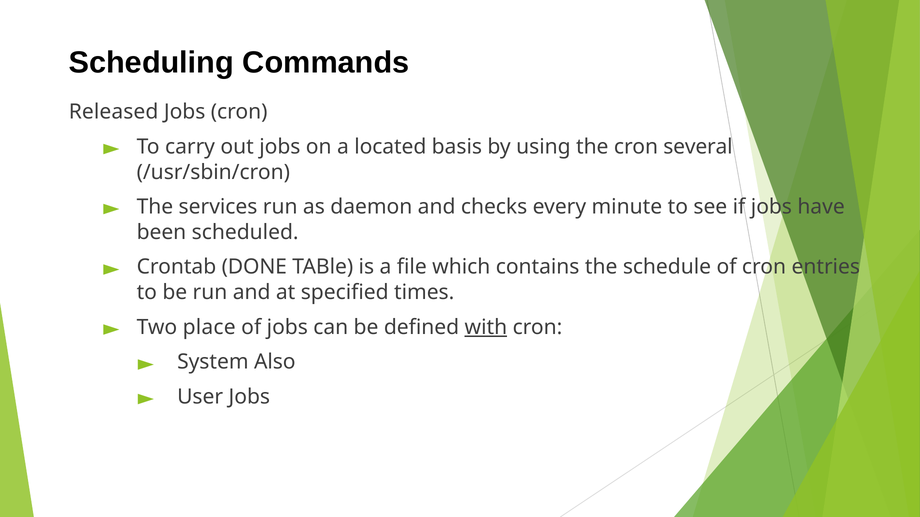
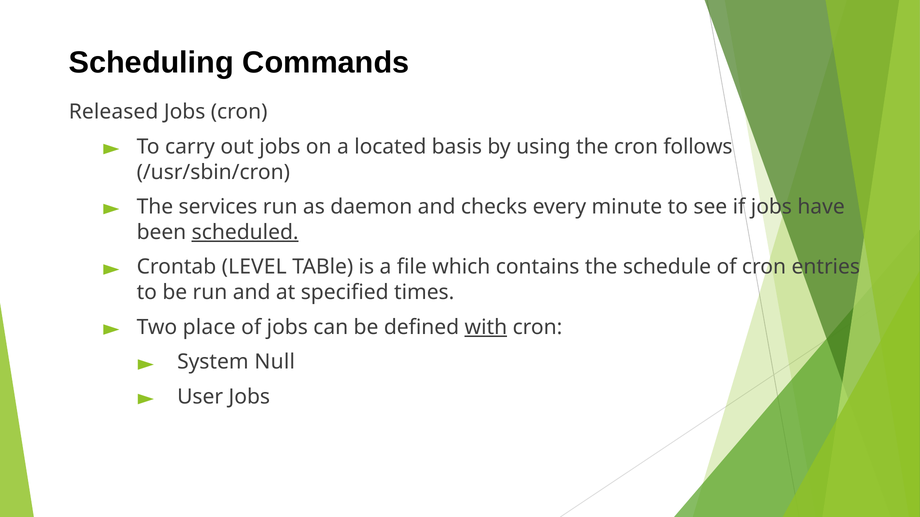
several: several -> follows
scheduled underline: none -> present
DONE: DONE -> LEVEL
Also: Also -> Null
